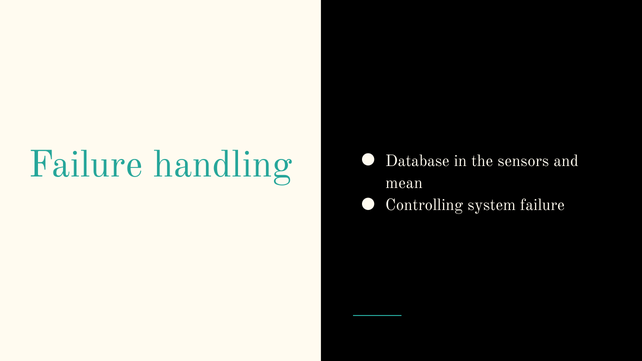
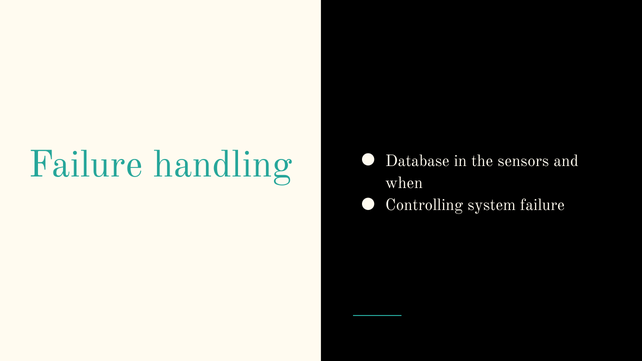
mean: mean -> when
